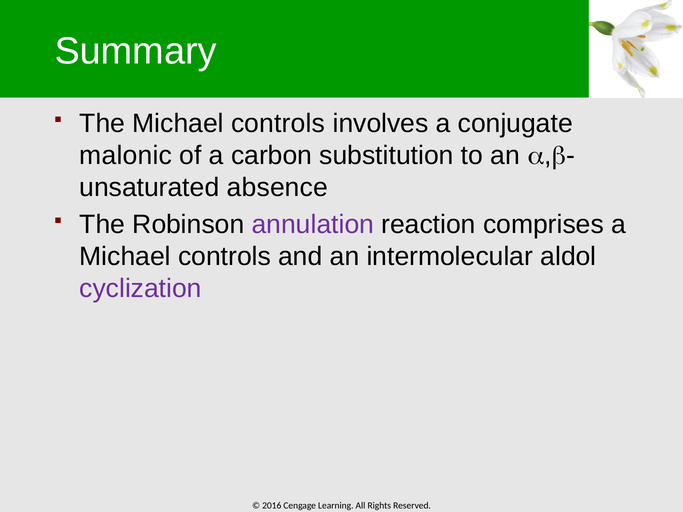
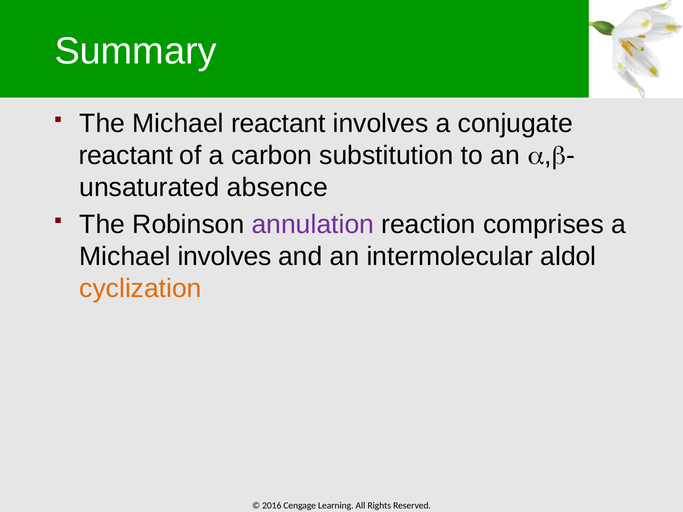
The Michael controls: controls -> reactant
malonic at (126, 156): malonic -> reactant
controls at (224, 257): controls -> involves
cyclization colour: purple -> orange
